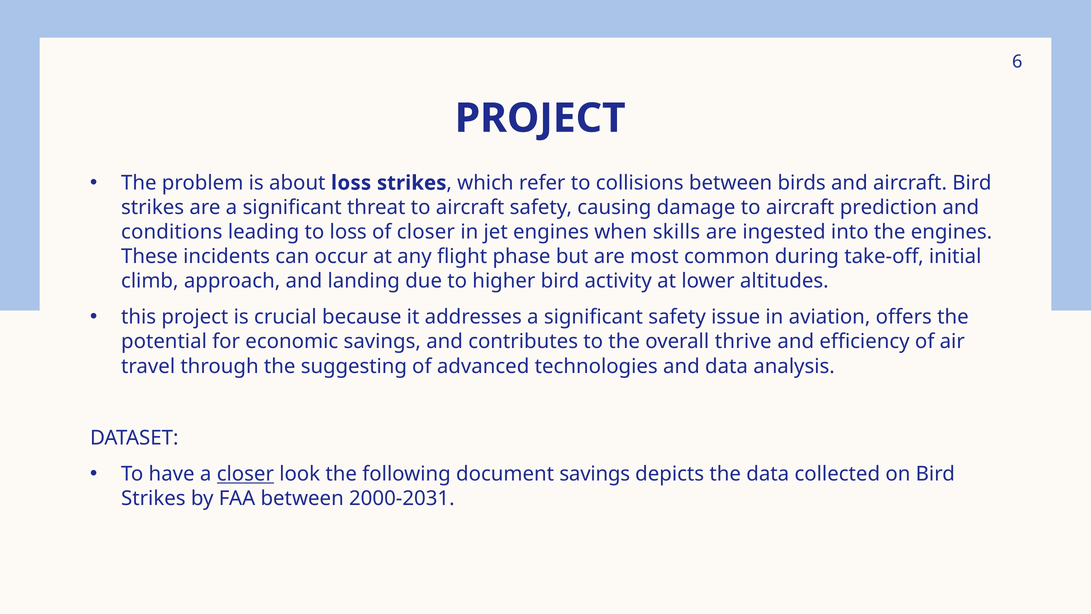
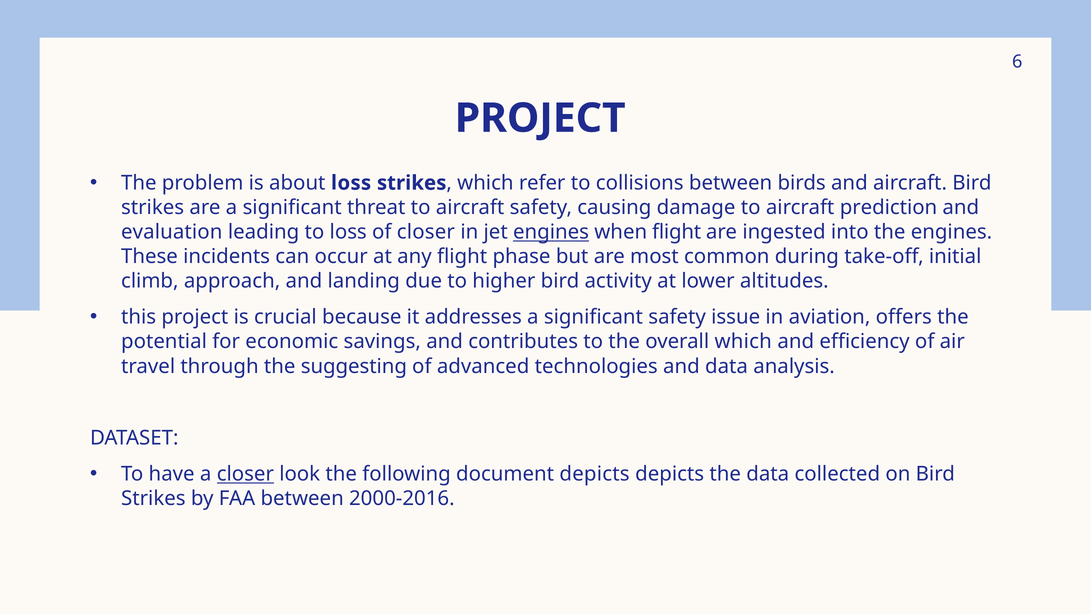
conditions: conditions -> evaluation
engines at (551, 232) underline: none -> present
when skills: skills -> flight
overall thrive: thrive -> which
document savings: savings -> depicts
2000-2031: 2000-2031 -> 2000-2016
